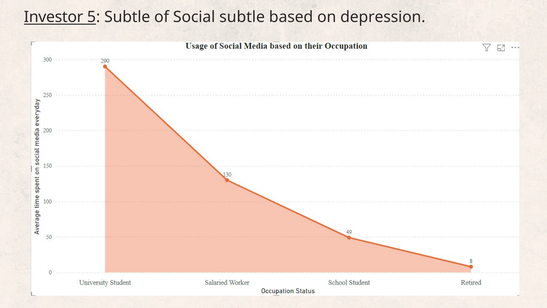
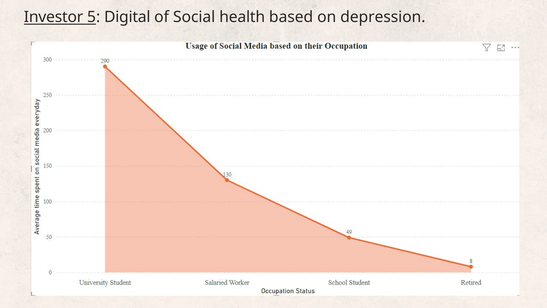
5 Subtle: Subtle -> Digital
Social subtle: subtle -> health
